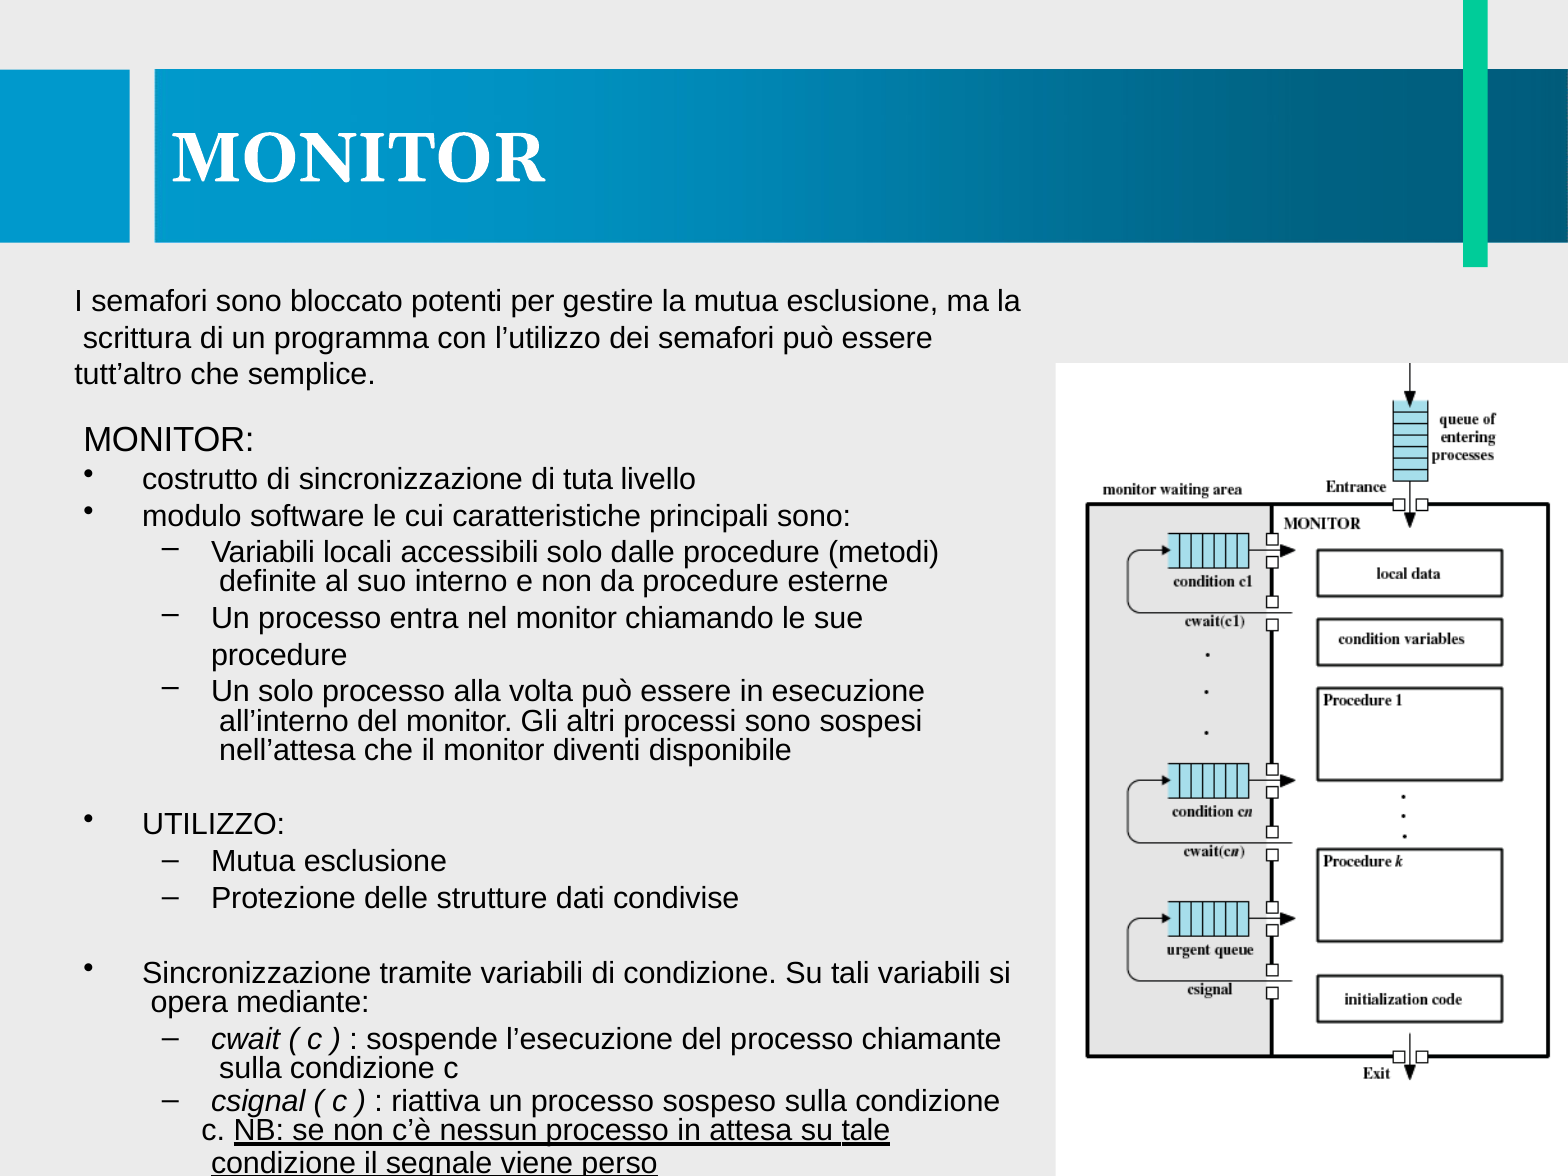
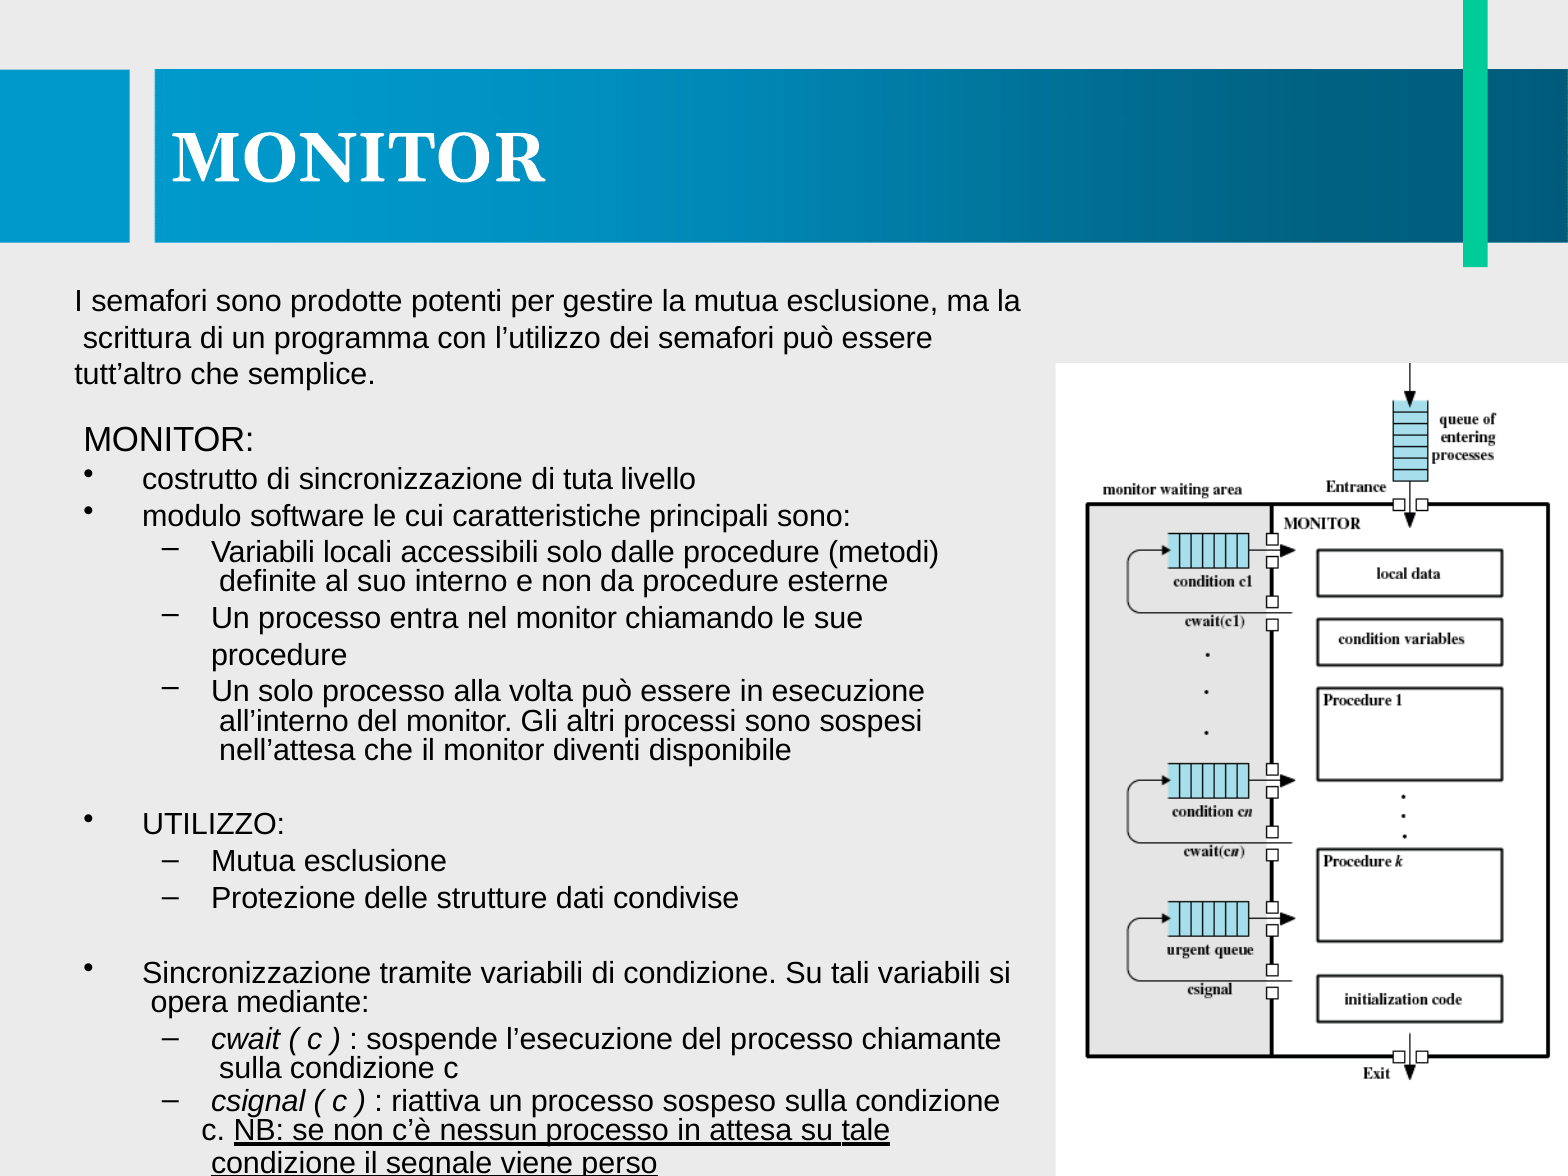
bloccato: bloccato -> prodotte
